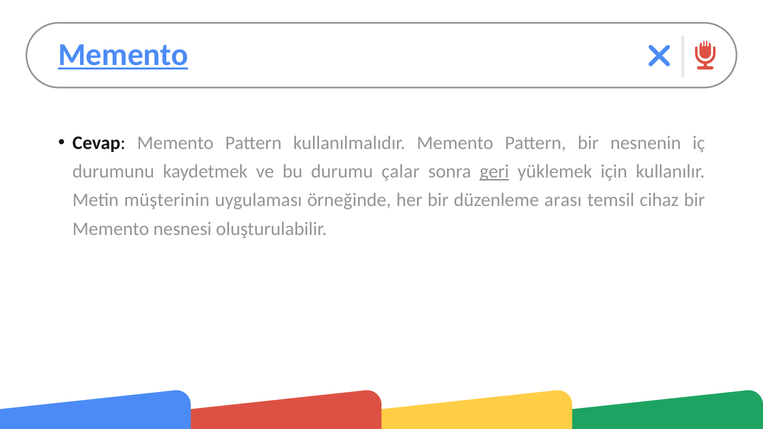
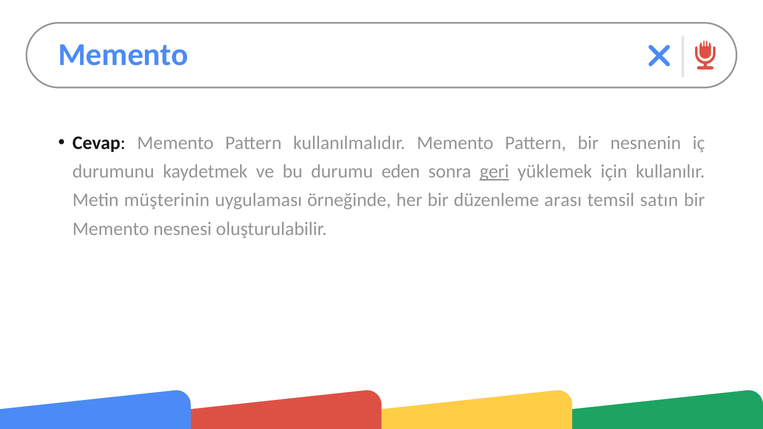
Memento at (123, 55) underline: present -> none
çalar: çalar -> eden
cihaz: cihaz -> satın
